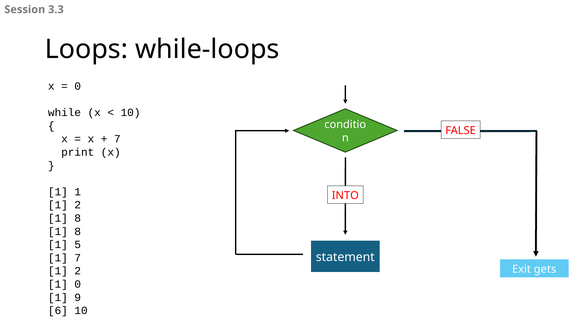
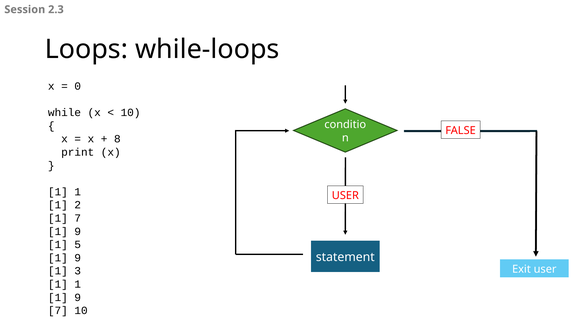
3.3: 3.3 -> 2.3
7 at (117, 139): 7 -> 8
INTO at (345, 196): INTO -> USER
8 at (78, 218): 8 -> 7
8 at (78, 232): 8 -> 9
7 at (78, 258): 7 -> 9
Exit gets: gets -> user
2 at (78, 271): 2 -> 3
0 at (78, 284): 0 -> 1
6 at (58, 311): 6 -> 7
